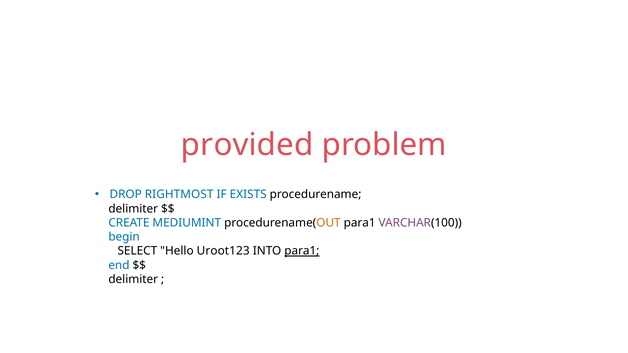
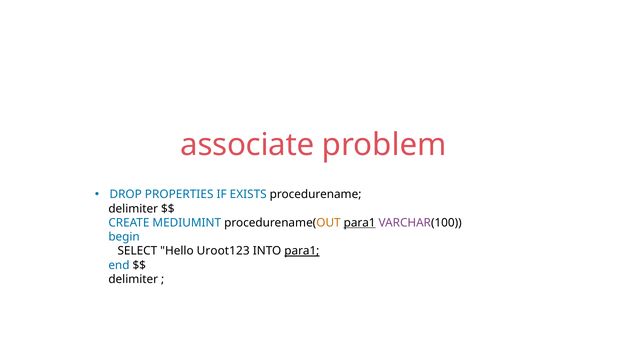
provided: provided -> associate
RIGHTMOST: RIGHTMOST -> PROPERTIES
para1 at (360, 223) underline: none -> present
